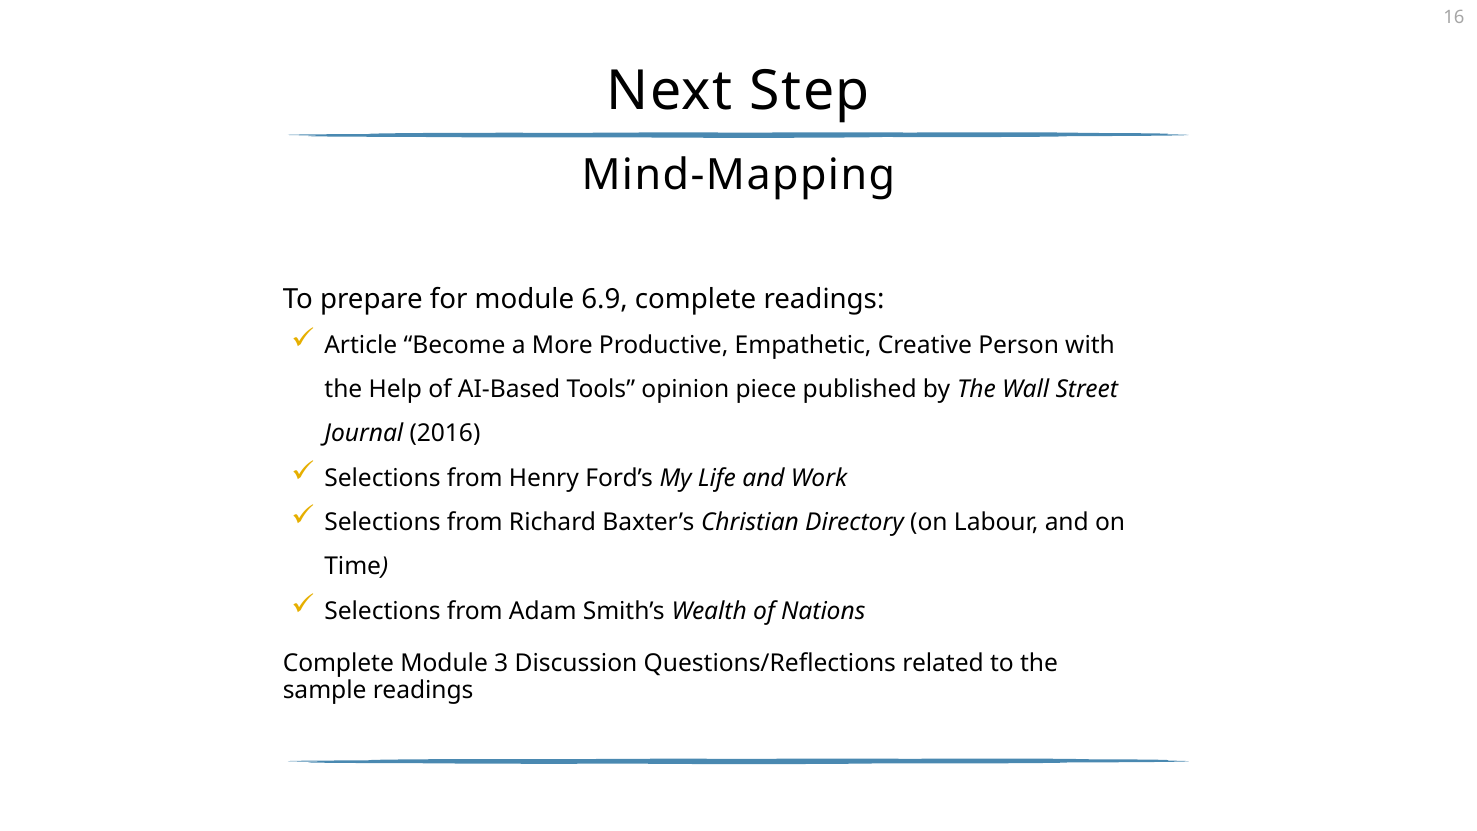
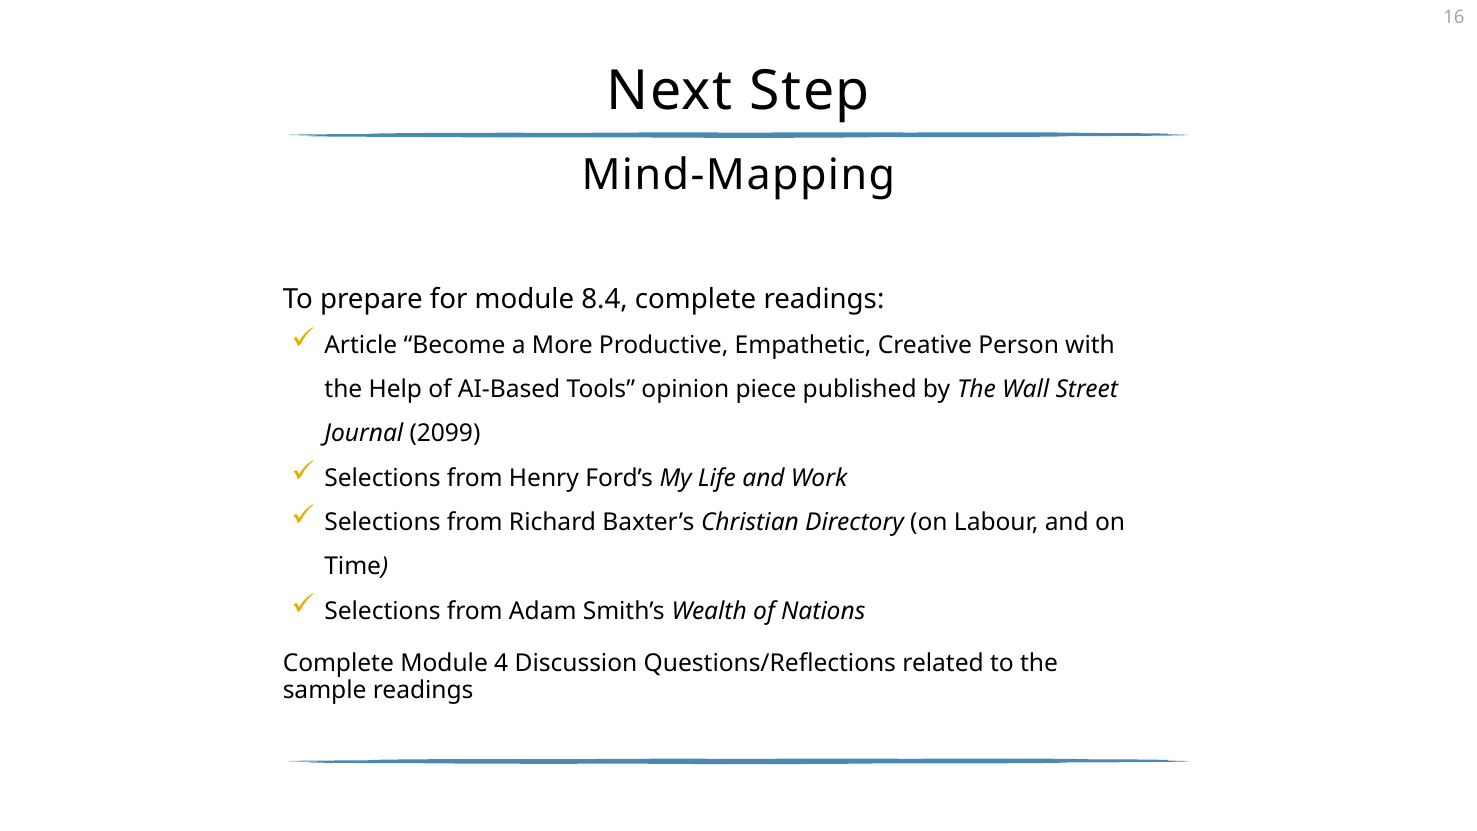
6.9: 6.9 -> 8.4
2016: 2016 -> 2099
3: 3 -> 4
